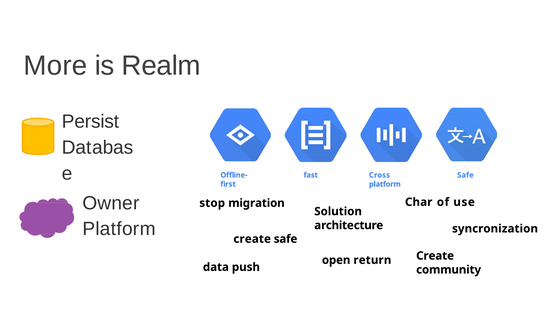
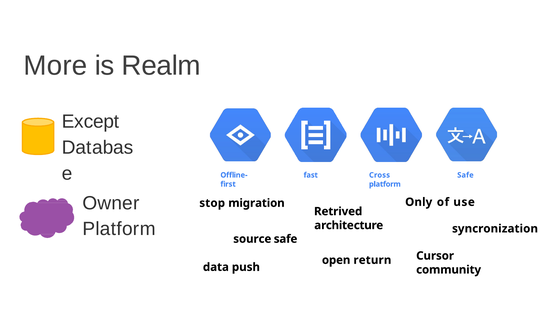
Persist: Persist -> Except
Char: Char -> Only
Solution: Solution -> Retrived
create at (252, 239): create -> source
Create at (435, 256): Create -> Cursor
